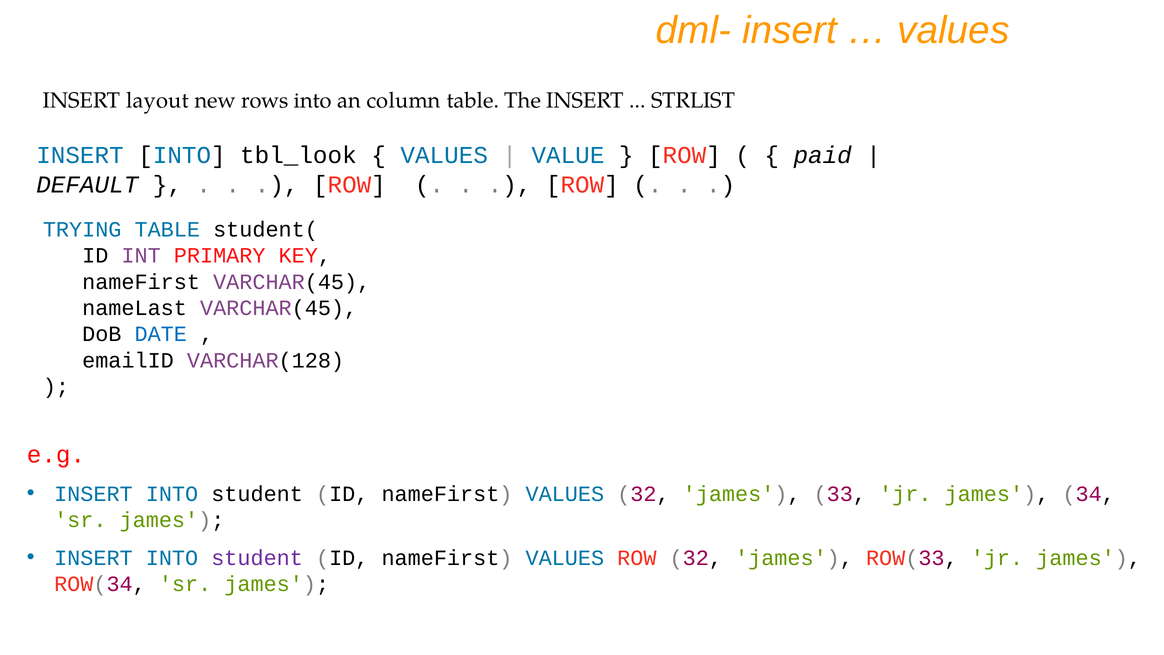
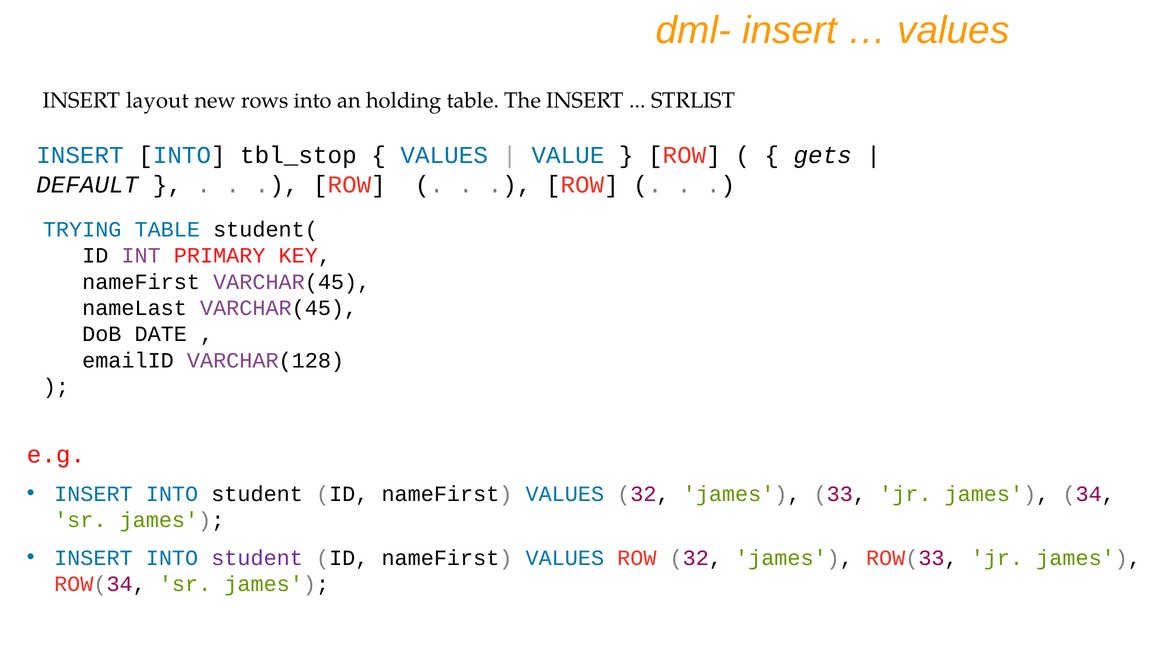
column: column -> holding
tbl_look: tbl_look -> tbl_stop
paid: paid -> gets
DATE colour: blue -> black
